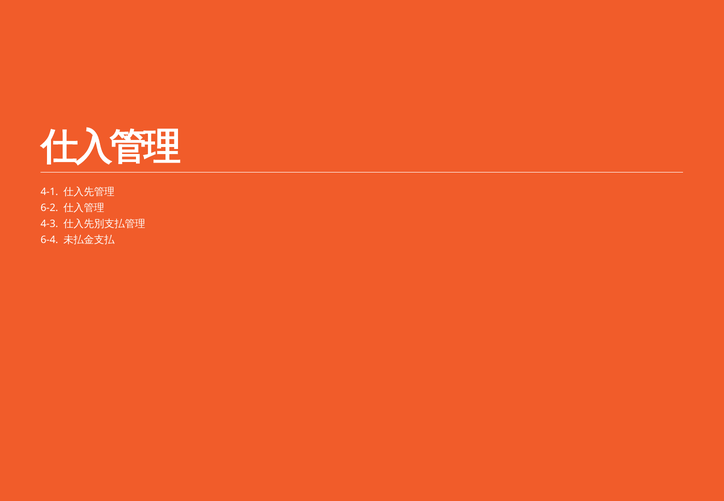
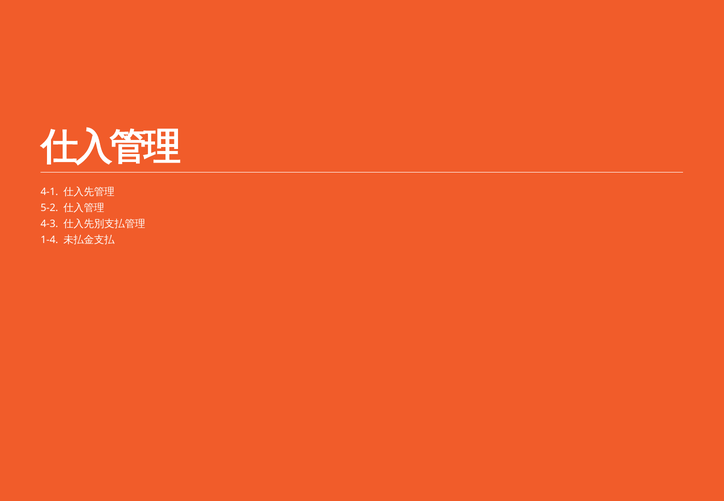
6-2: 6-2 -> 5-2
6-4: 6-4 -> 1-4
